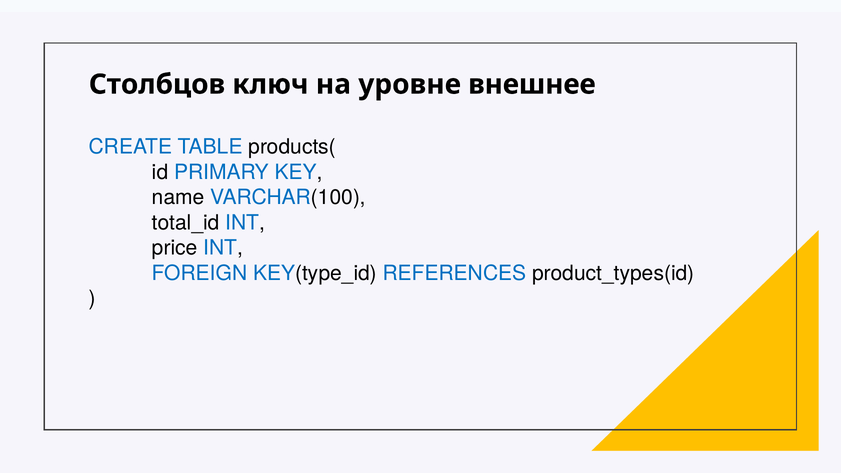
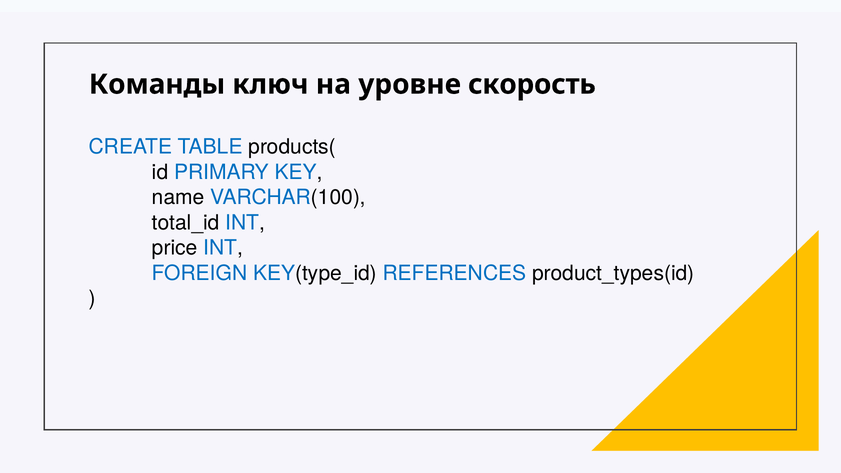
Столбцов: Столбцов -> Команды
внешнее: внешнее -> скорость
